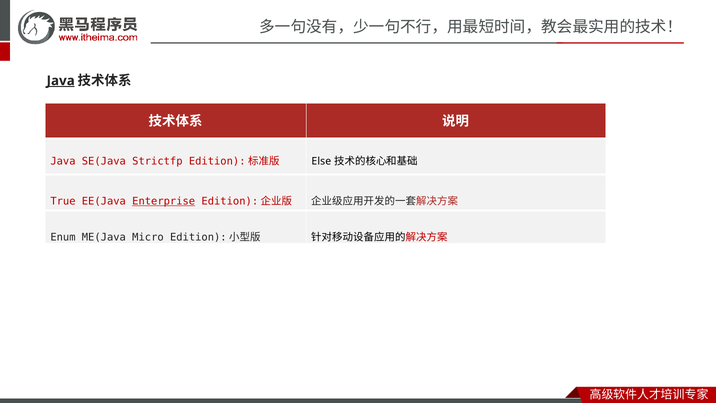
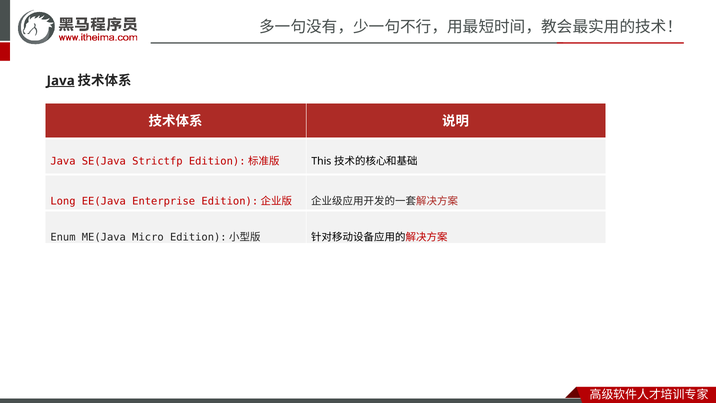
Else: Else -> This
True: True -> Long
Enterprise underline: present -> none
